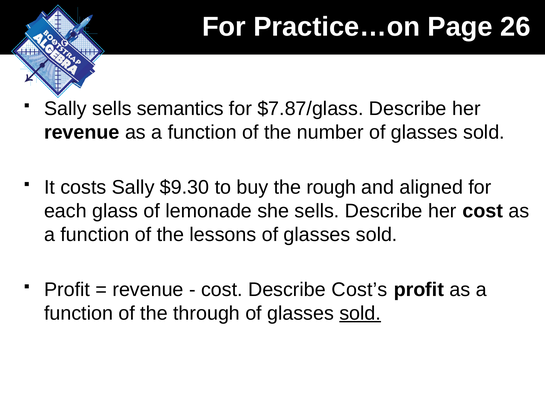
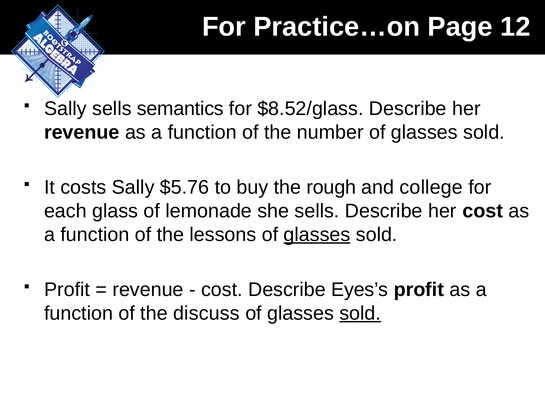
26: 26 -> 12
$7.87/glass: $7.87/glass -> $8.52/glass
$9.30: $9.30 -> $5.76
aligned: aligned -> college
glasses at (317, 234) underline: none -> present
Cost’s: Cost’s -> Eyes’s
through: through -> discuss
